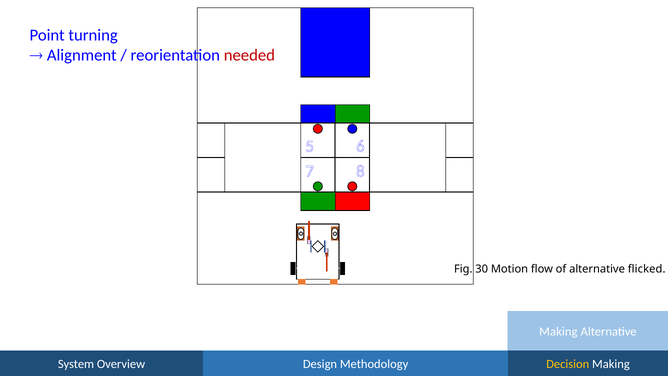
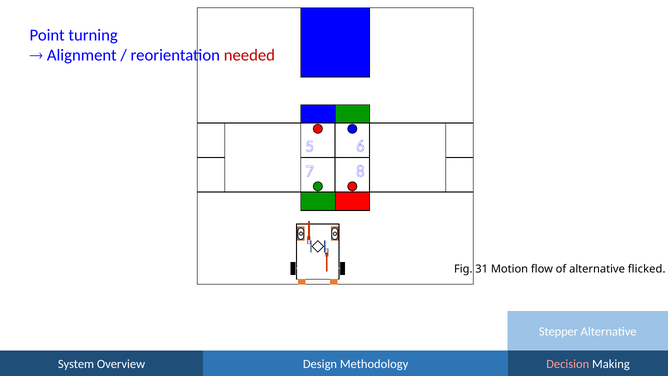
30: 30 -> 31
Making at (558, 332): Making -> Stepper
Decision colour: yellow -> pink
